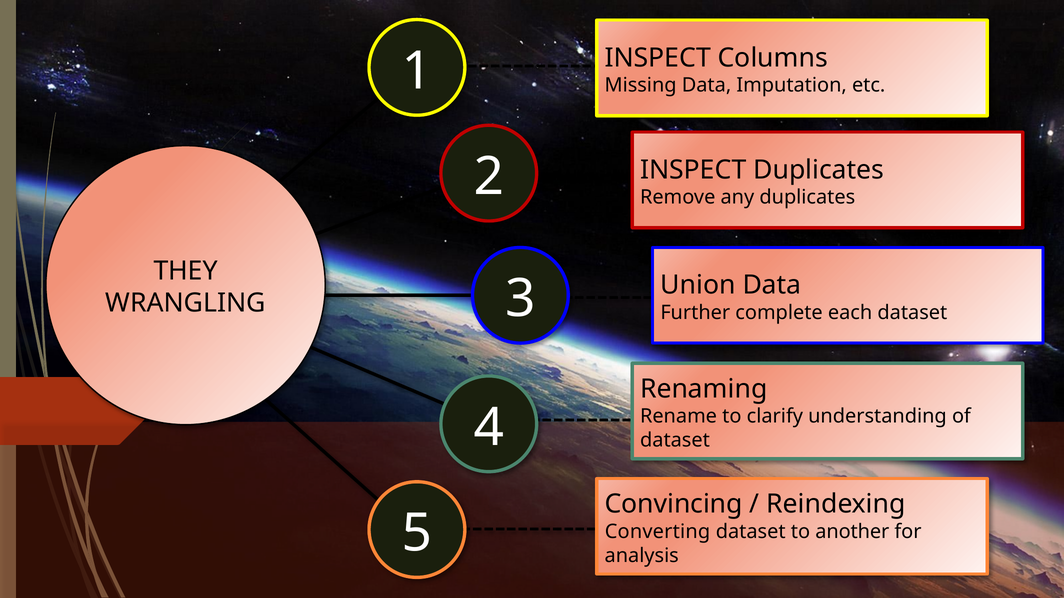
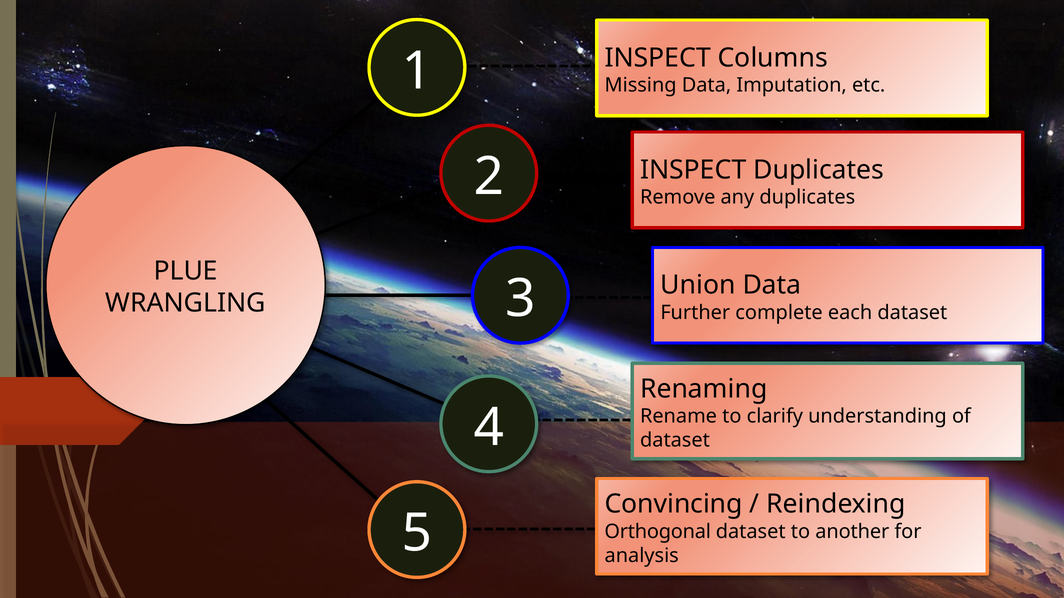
THEY: THEY -> PLUE
Converting: Converting -> Orthogonal
